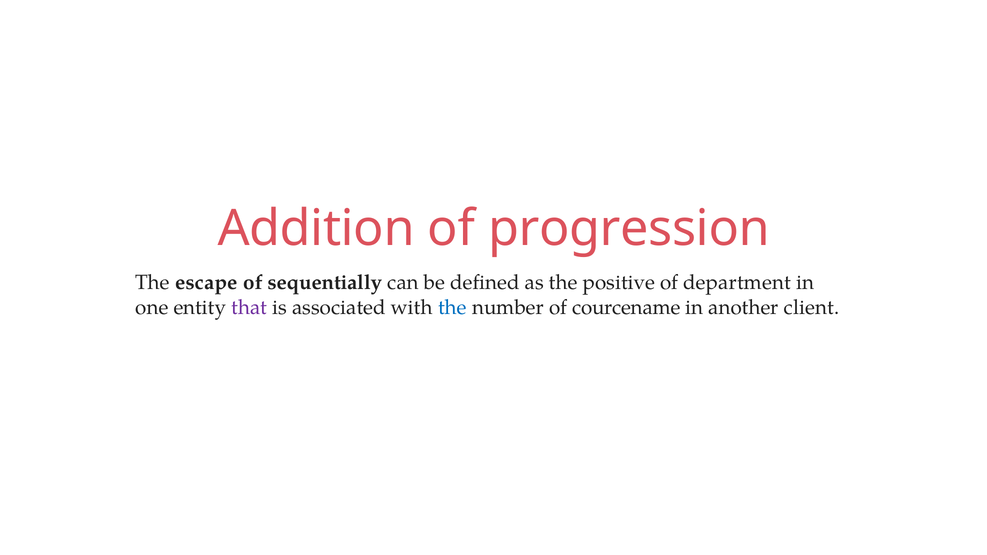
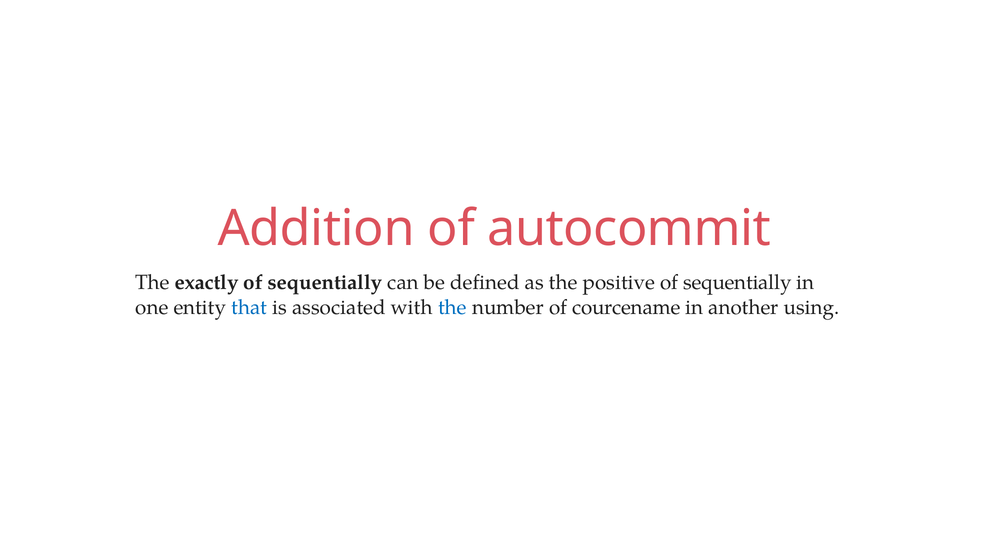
progression: progression -> autocommit
escape: escape -> exactly
department at (737, 283): department -> sequentially
that colour: purple -> blue
client: client -> using
